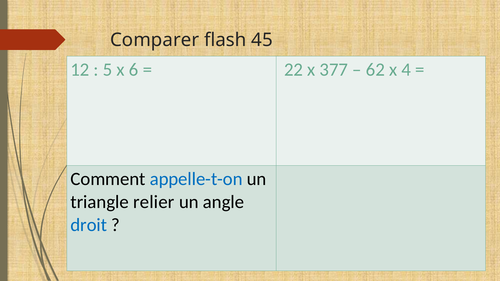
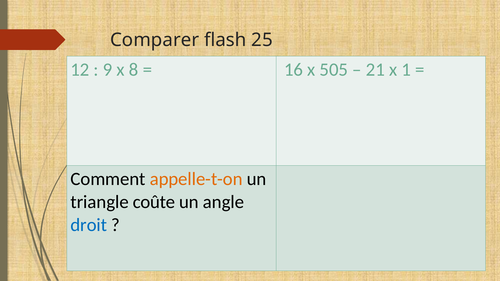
45: 45 -> 25
5: 5 -> 9
6: 6 -> 8
22: 22 -> 16
377: 377 -> 505
62: 62 -> 21
4: 4 -> 1
appelle-t-on colour: blue -> orange
relier: relier -> coûte
